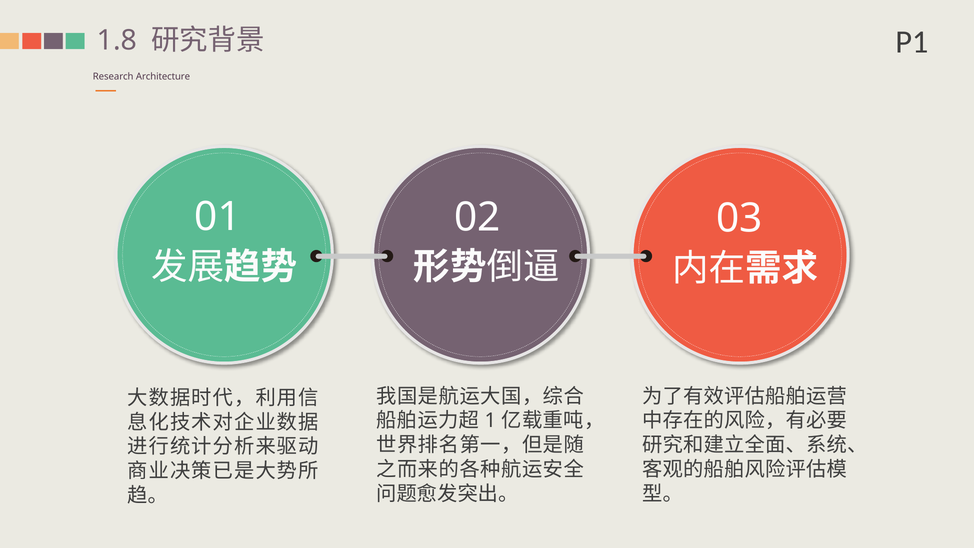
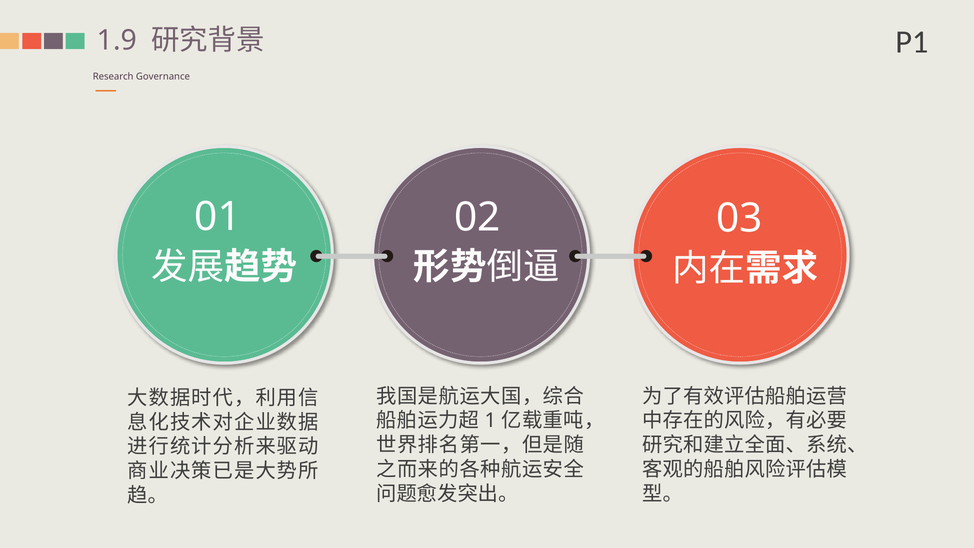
1.8: 1.8 -> 1.9
Architecture: Architecture -> Governance
